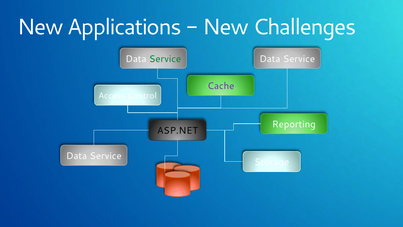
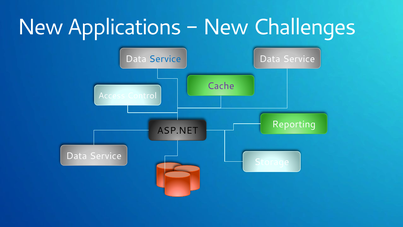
Service at (165, 59) colour: green -> blue
